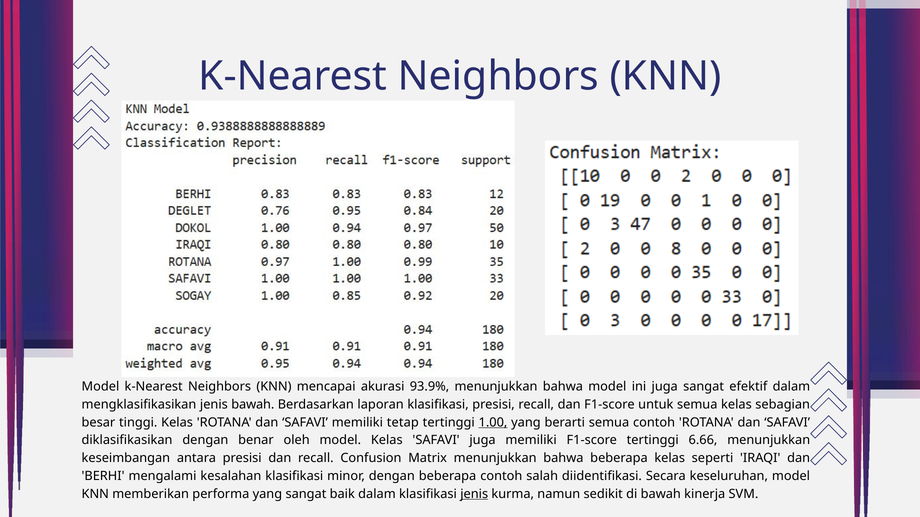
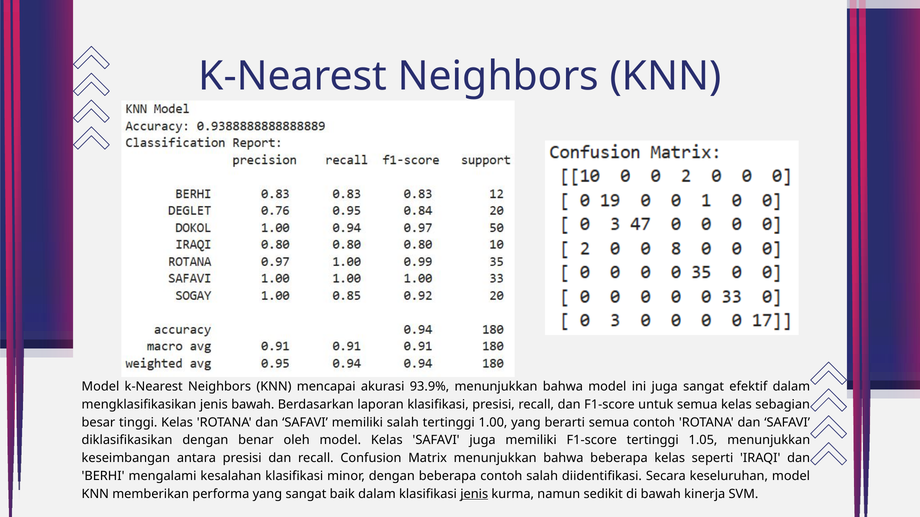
memiliki tetap: tetap -> salah
1.00 underline: present -> none
6.66: 6.66 -> 1.05
